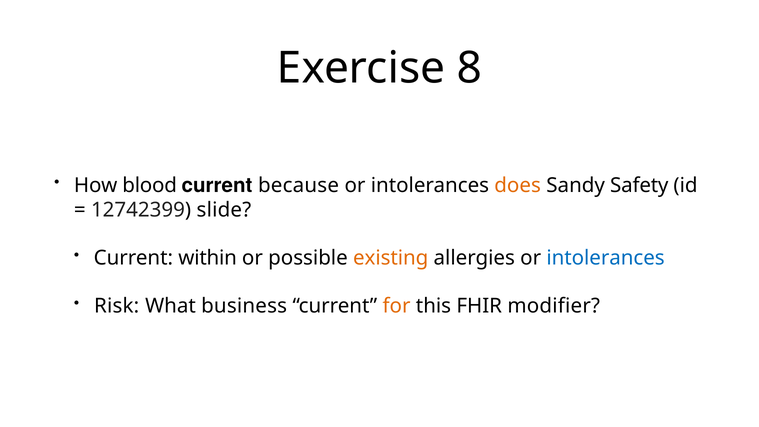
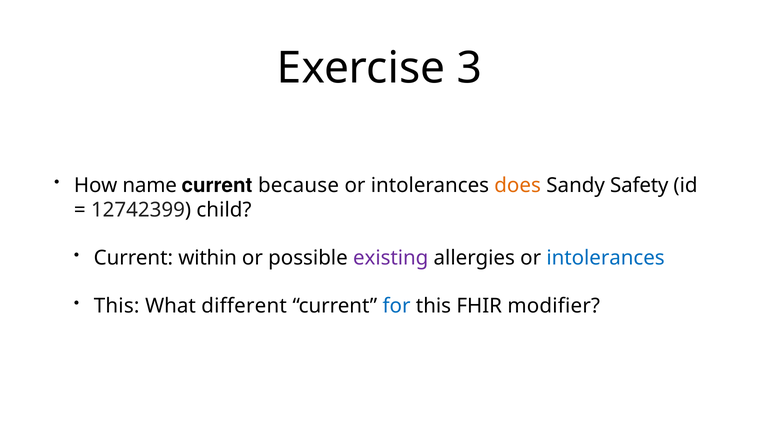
8: 8 -> 3
blood: blood -> name
slide: slide -> child
existing colour: orange -> purple
Risk at (117, 306): Risk -> This
business: business -> different
for colour: orange -> blue
